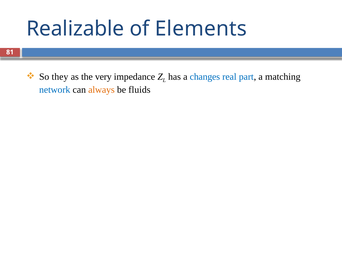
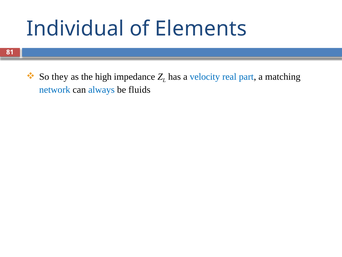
Realizable: Realizable -> Individual
very: very -> high
changes: changes -> velocity
always colour: orange -> blue
